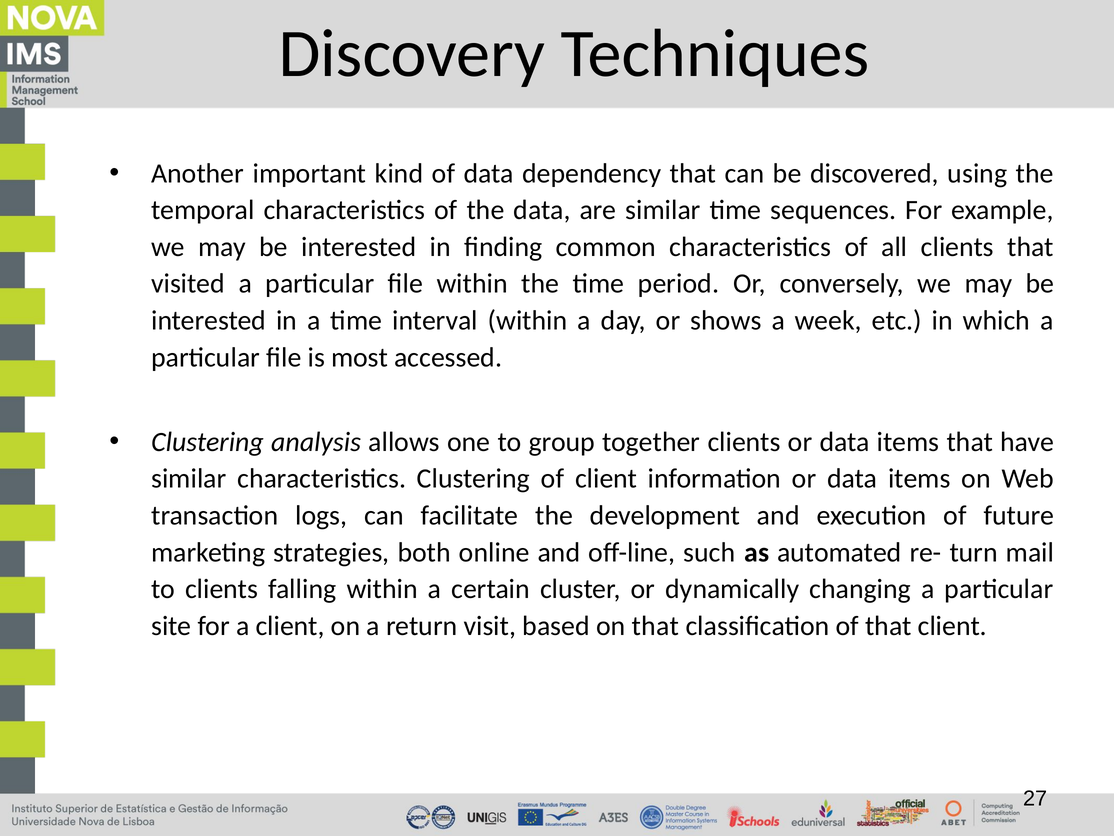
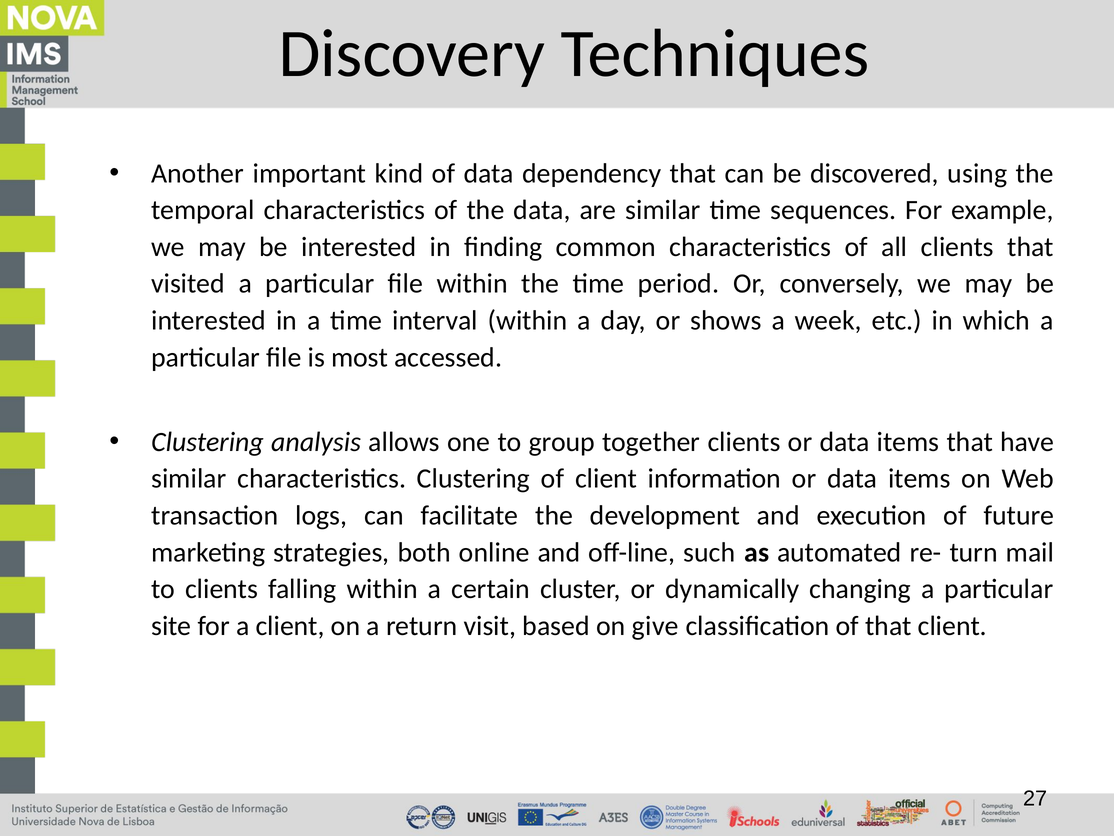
on that: that -> give
